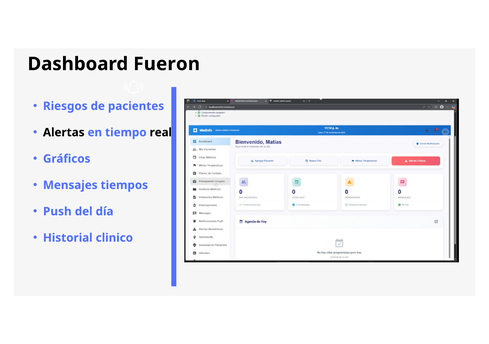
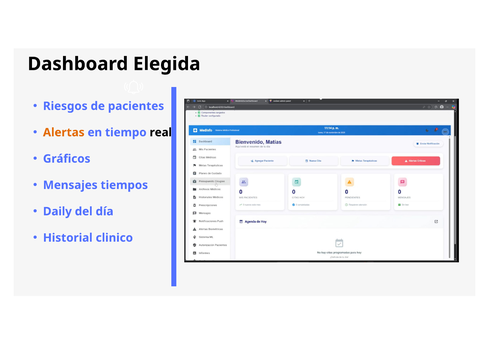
Fueron: Fueron -> Elegida
Alertas colour: black -> orange
Push: Push -> Daily
